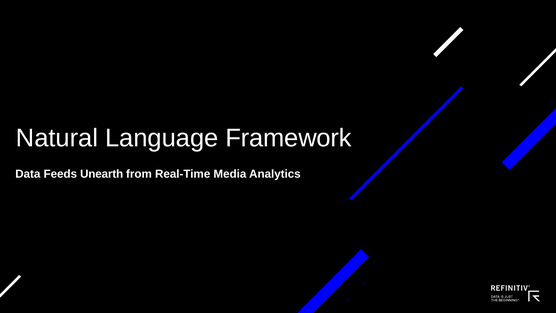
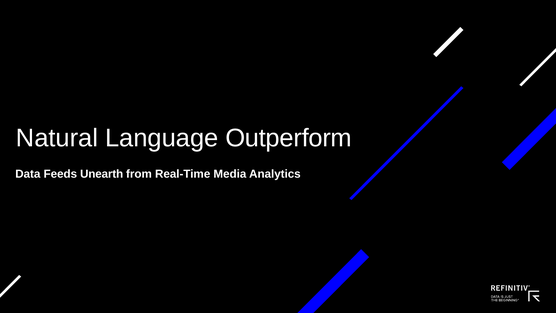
Framework: Framework -> Outperform
